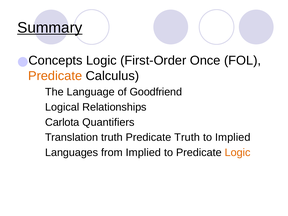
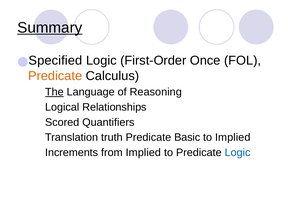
Concepts: Concepts -> Specified
The underline: none -> present
Goodfriend: Goodfriend -> Reasoning
Carlota: Carlota -> Scored
Predicate Truth: Truth -> Basic
Languages: Languages -> Increments
Logic at (238, 153) colour: orange -> blue
